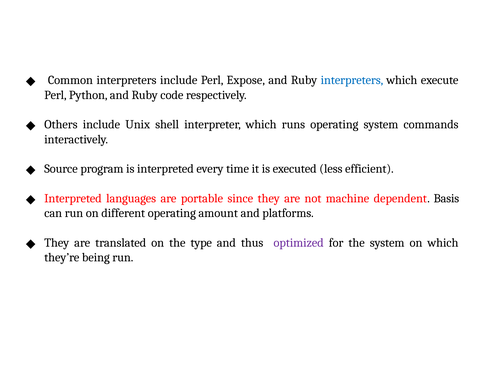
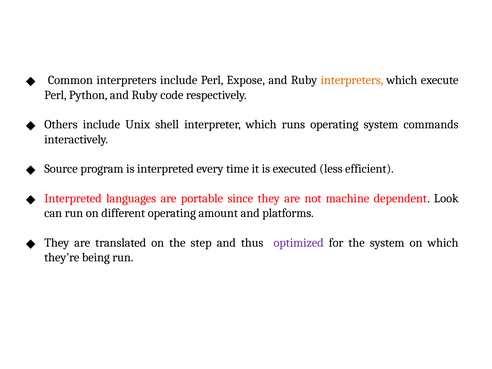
interpreters at (352, 80) colour: blue -> orange
Basis: Basis -> Look
type: type -> step
